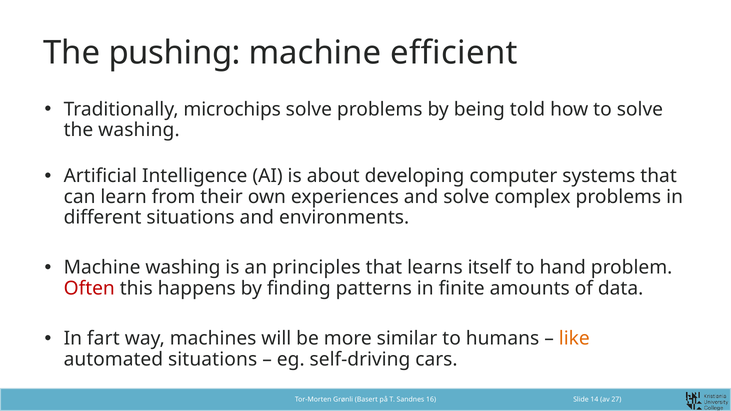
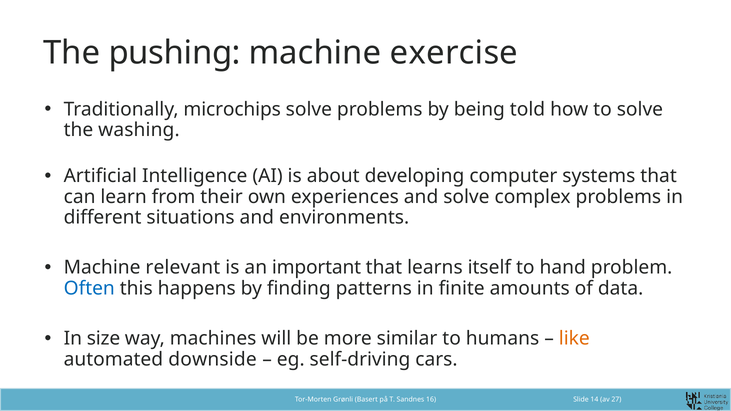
efficient: efficient -> exercise
Machine washing: washing -> relevant
principles: principles -> important
Often colour: red -> blue
fart: fart -> size
automated situations: situations -> downside
